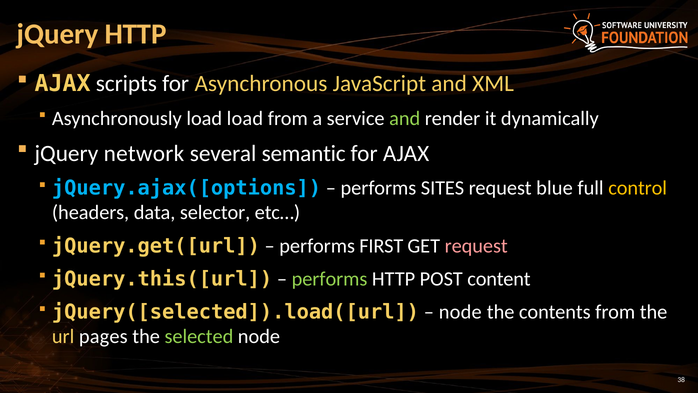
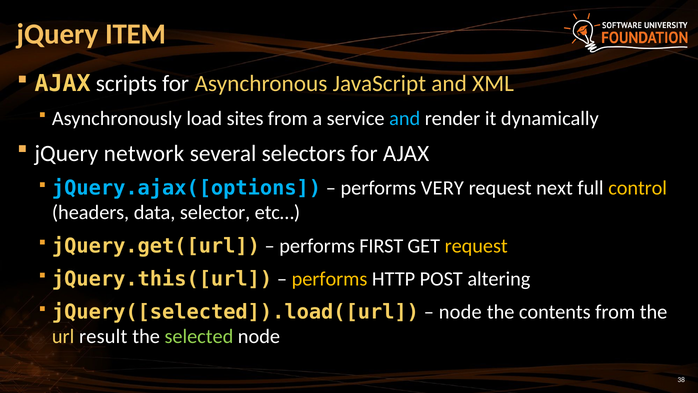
jQuery HTTP: HTTP -> ITEM
load load: load -> sites
and at (405, 118) colour: light green -> light blue
semantic: semantic -> selectors
SITES: SITES -> VERY
blue: blue -> next
request at (476, 246) colour: pink -> yellow
performs at (330, 279) colour: light green -> yellow
content: content -> altering
pages: pages -> result
